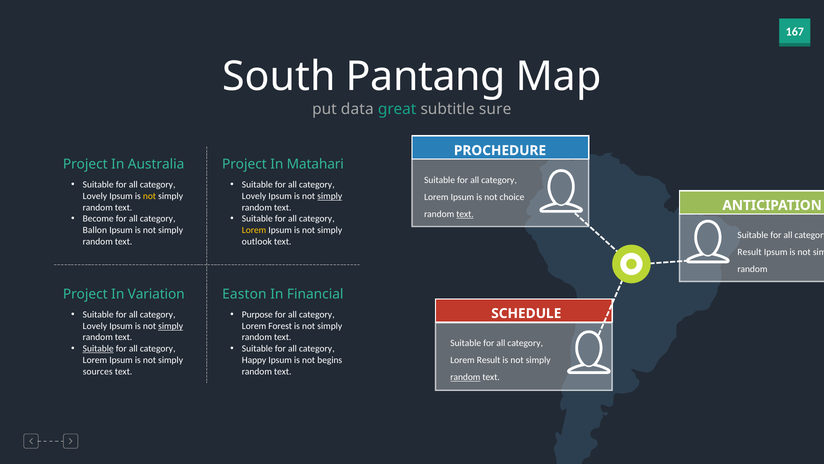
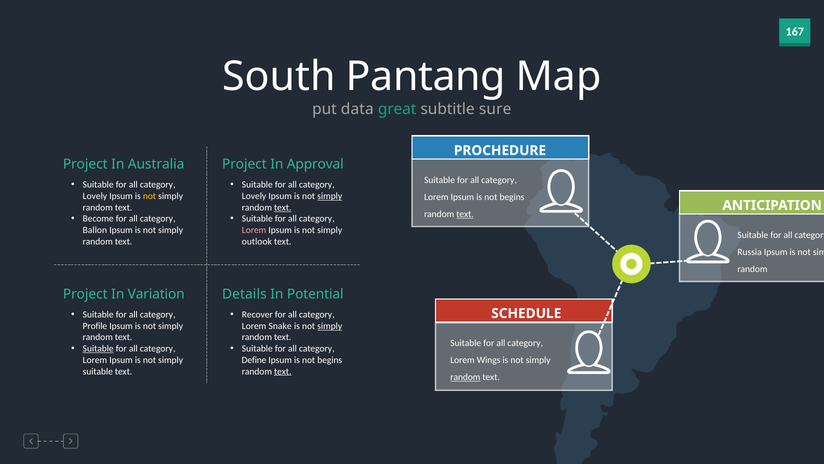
Matahari: Matahari -> Approval
choice at (512, 197): choice -> begins
text at (283, 207) underline: none -> present
Lorem at (254, 230) colour: yellow -> pink
Result at (750, 252): Result -> Russia
Easton: Easton -> Details
Financial: Financial -> Potential
Purpose: Purpose -> Recover
Lovely at (95, 326): Lovely -> Profile
simply at (171, 326) underline: present -> none
Forest: Forest -> Snake
simply at (330, 326) underline: none -> present
Happy: Happy -> Define
Lorem Result: Result -> Wings
sources at (98, 371): sources -> suitable
text at (283, 371) underline: none -> present
